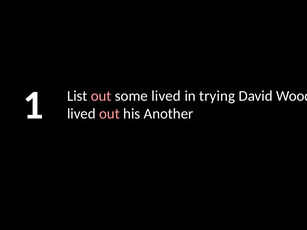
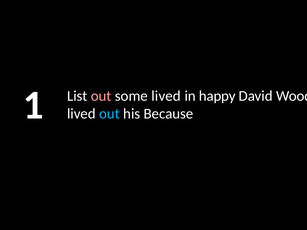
trying: trying -> happy
out at (109, 114) colour: pink -> light blue
Another: Another -> Because
